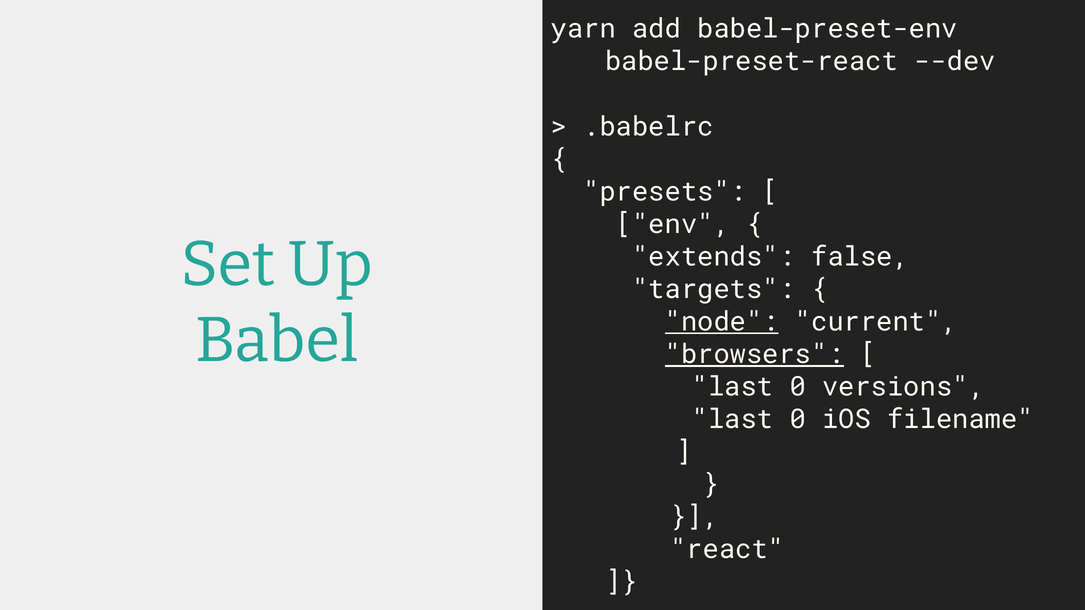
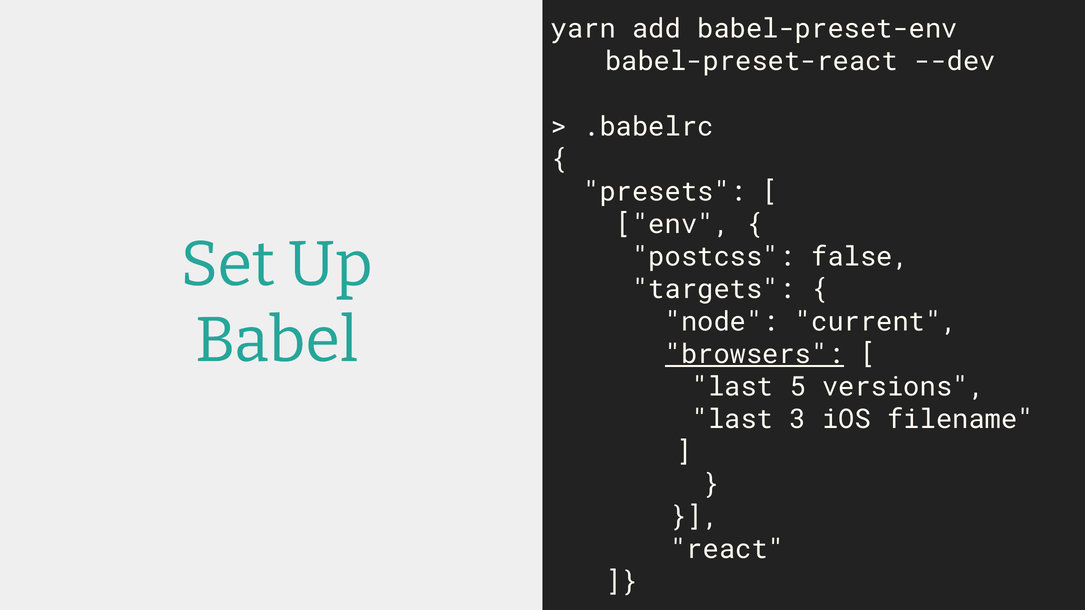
extends: extends -> postcss
node underline: present -> none
0 at (798, 387): 0 -> 5
0 at (798, 420): 0 -> 3
